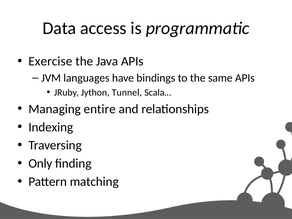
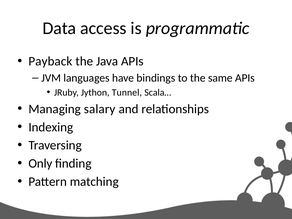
Exercise: Exercise -> Payback
entire: entire -> salary
